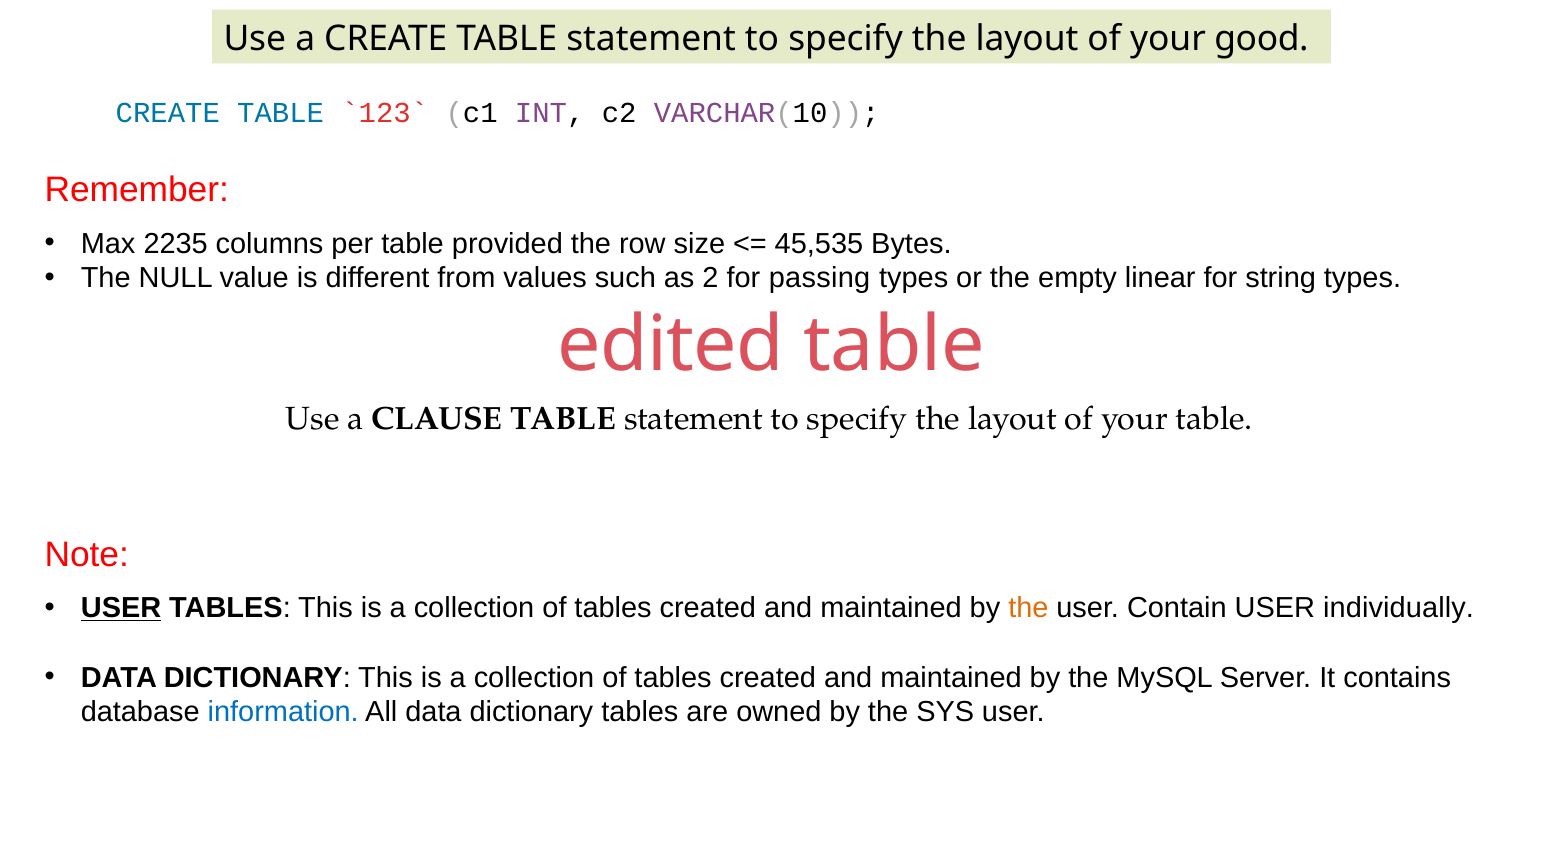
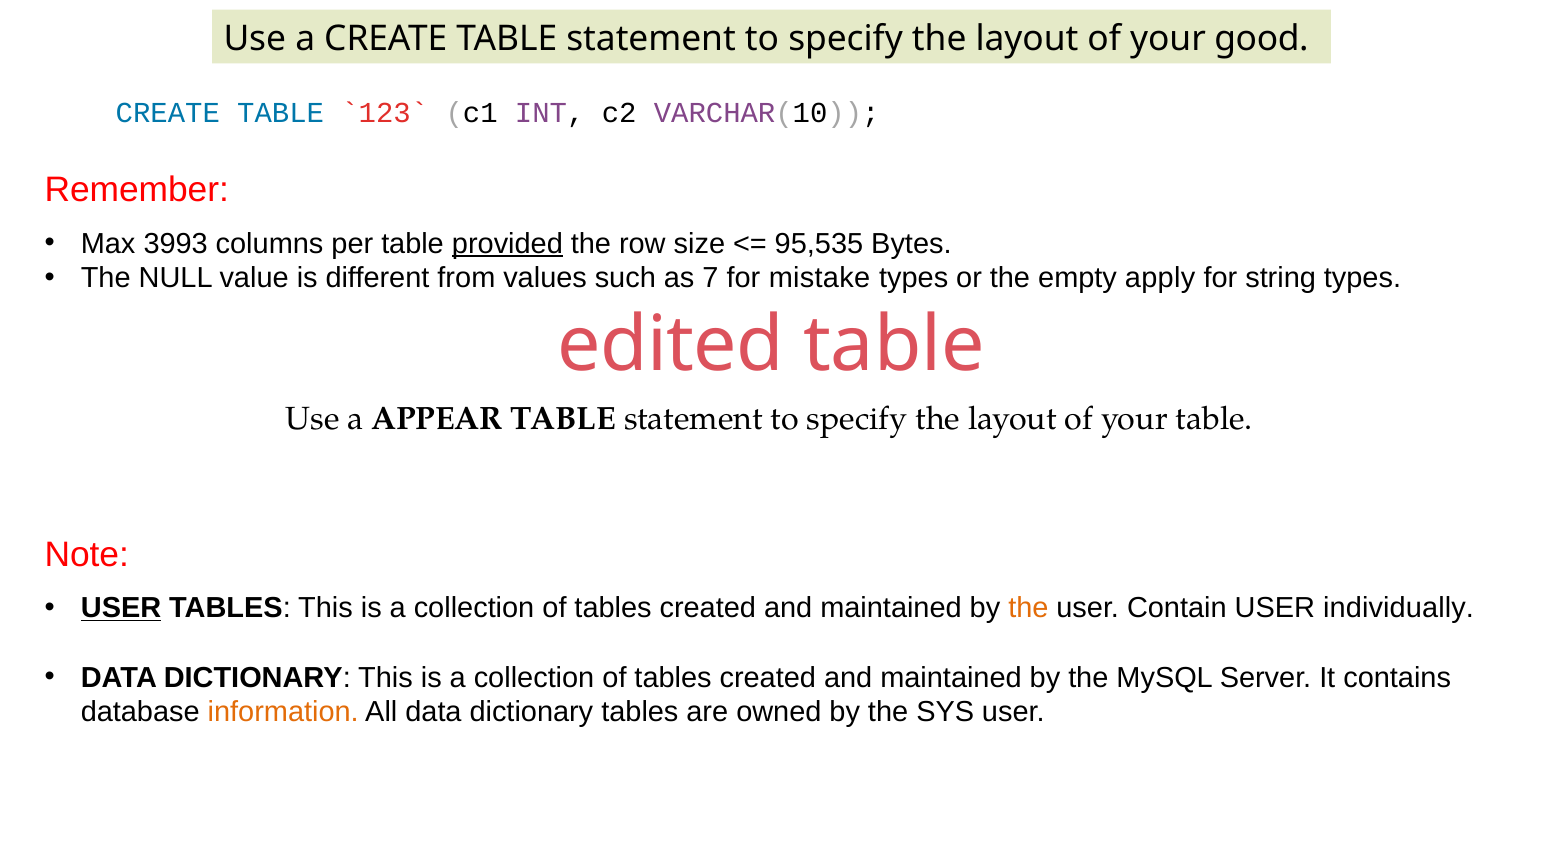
2235: 2235 -> 3993
provided underline: none -> present
45,535: 45,535 -> 95,535
2: 2 -> 7
passing: passing -> mistake
linear: linear -> apply
CLAUSE: CLAUSE -> APPEAR
information colour: blue -> orange
